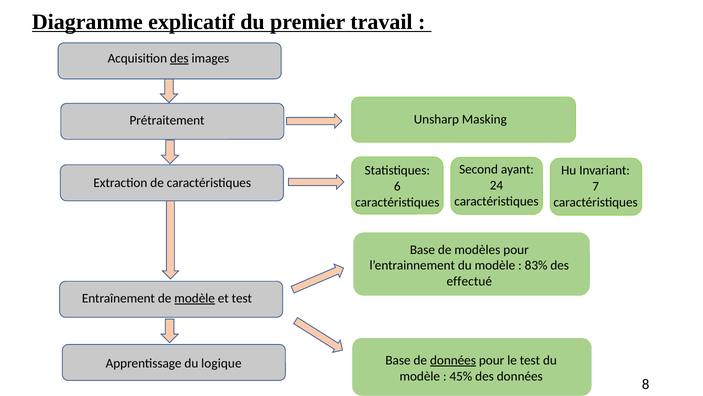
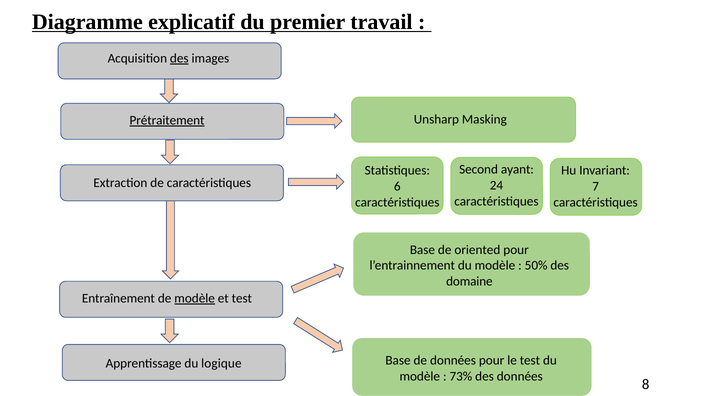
Prétraitement underline: none -> present
modèles: modèles -> oriented
83%: 83% -> 50%
effectué: effectué -> domaine
données at (453, 360) underline: present -> none
45%: 45% -> 73%
